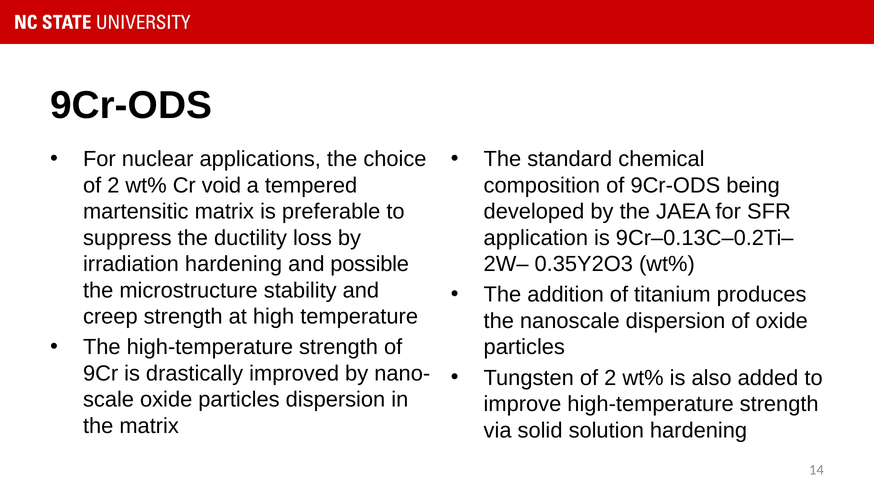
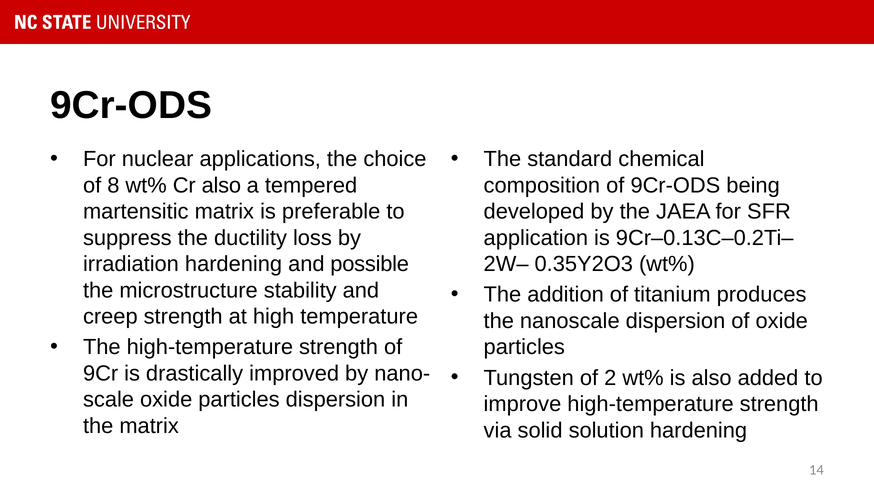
2 at (113, 185): 2 -> 8
Cr void: void -> also
